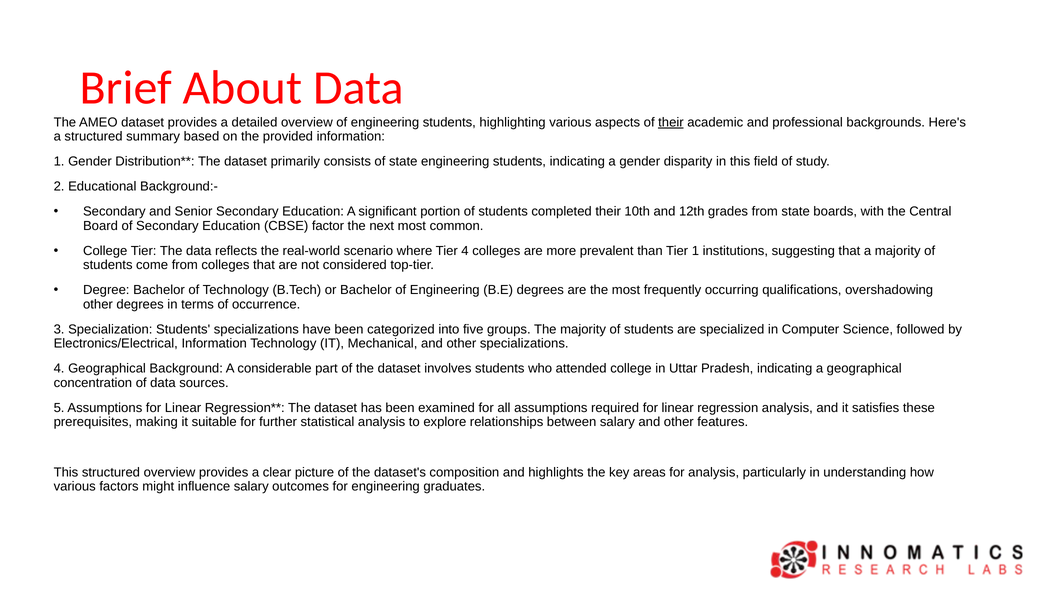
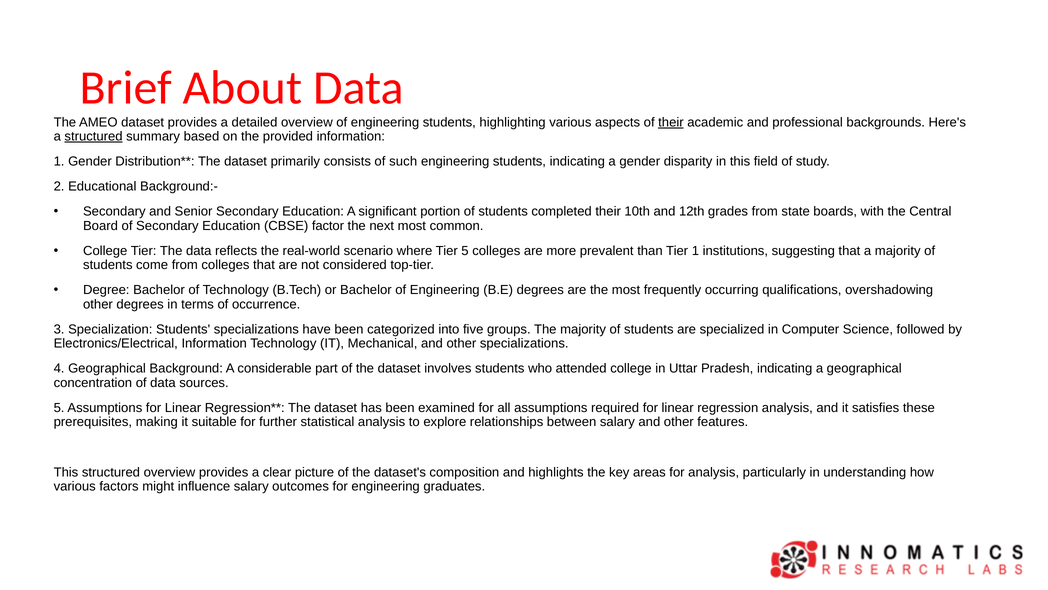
structured at (94, 136) underline: none -> present
of state: state -> such
Tier 4: 4 -> 5
